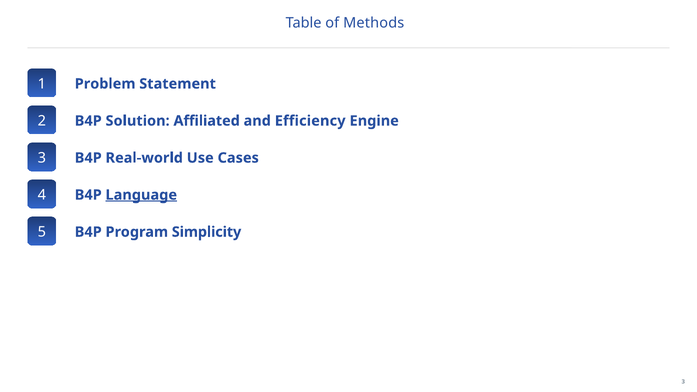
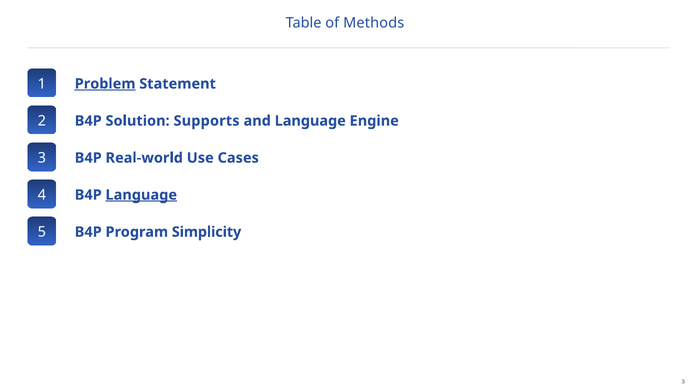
Problem underline: none -> present
Affiliated: Affiliated -> Supports
and Efficiency: Efficiency -> Language
